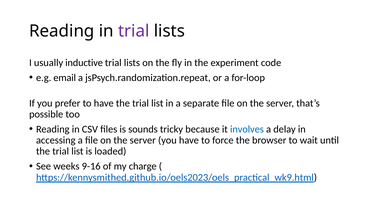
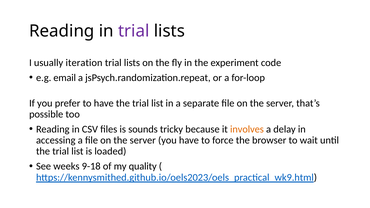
inductive: inductive -> iteration
involves colour: blue -> orange
9-16: 9-16 -> 9-18
charge: charge -> quality
